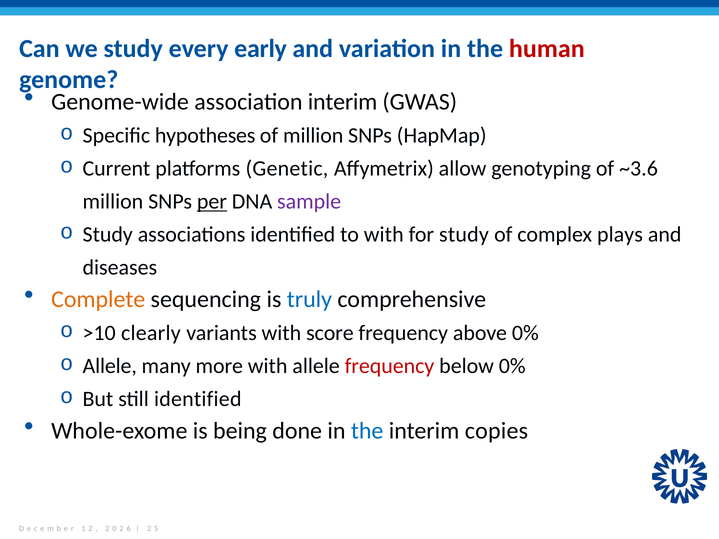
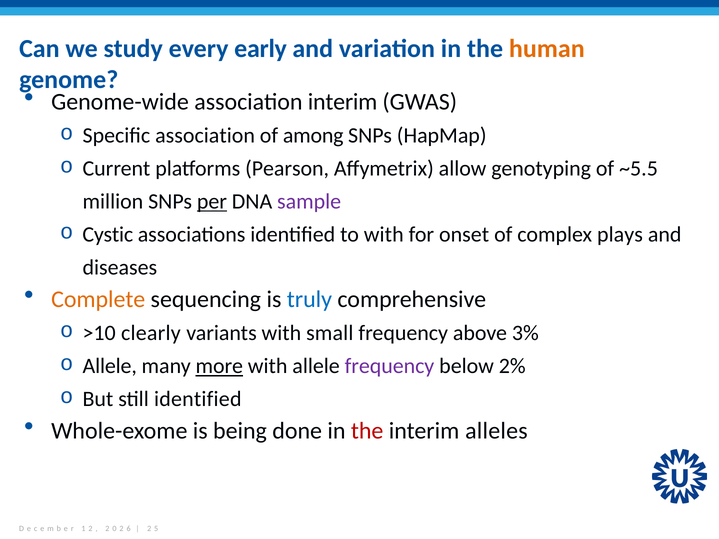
human colour: red -> orange
Specific hypotheses: hypotheses -> association
of million: million -> among
Genetic: Genetic -> Pearson
~3.6: ~3.6 -> ~5.5
Study at (108, 235): Study -> Cystic
for study: study -> onset
score: score -> small
above 0%: 0% -> 3%
more underline: none -> present
frequency at (389, 366) colour: red -> purple
below 0%: 0% -> 2%
the at (367, 431) colour: blue -> red
copies: copies -> alleles
